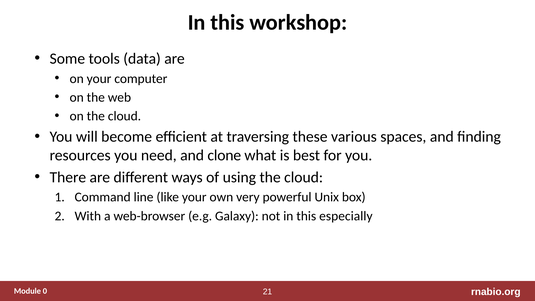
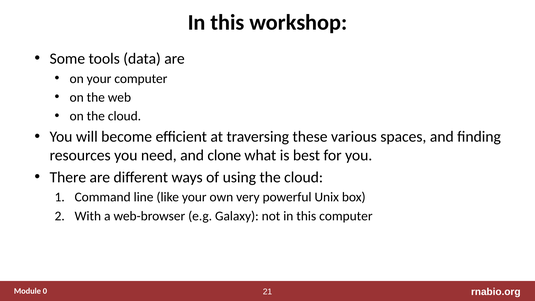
this especially: especially -> computer
